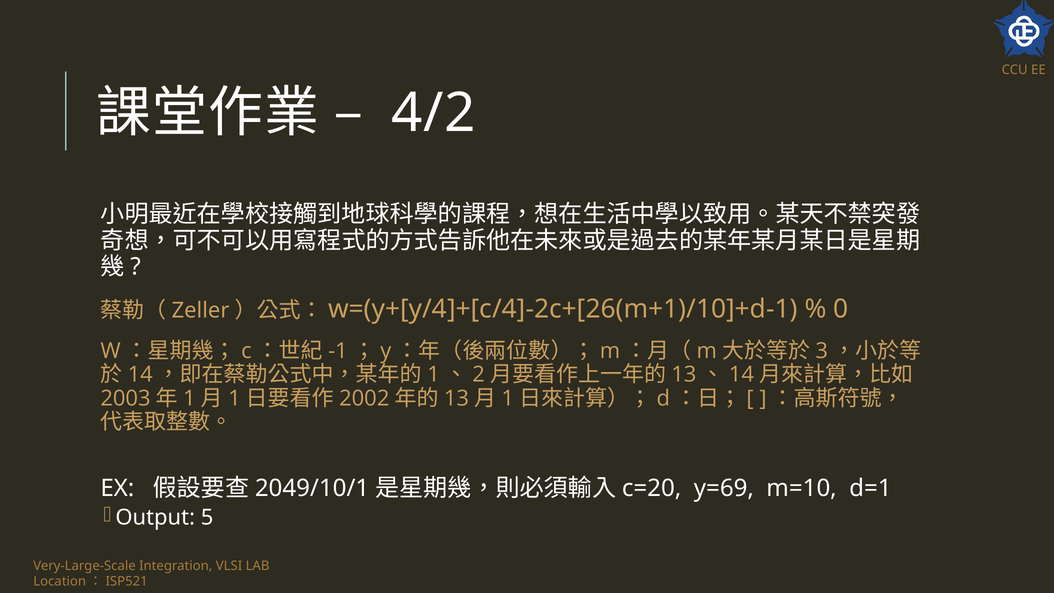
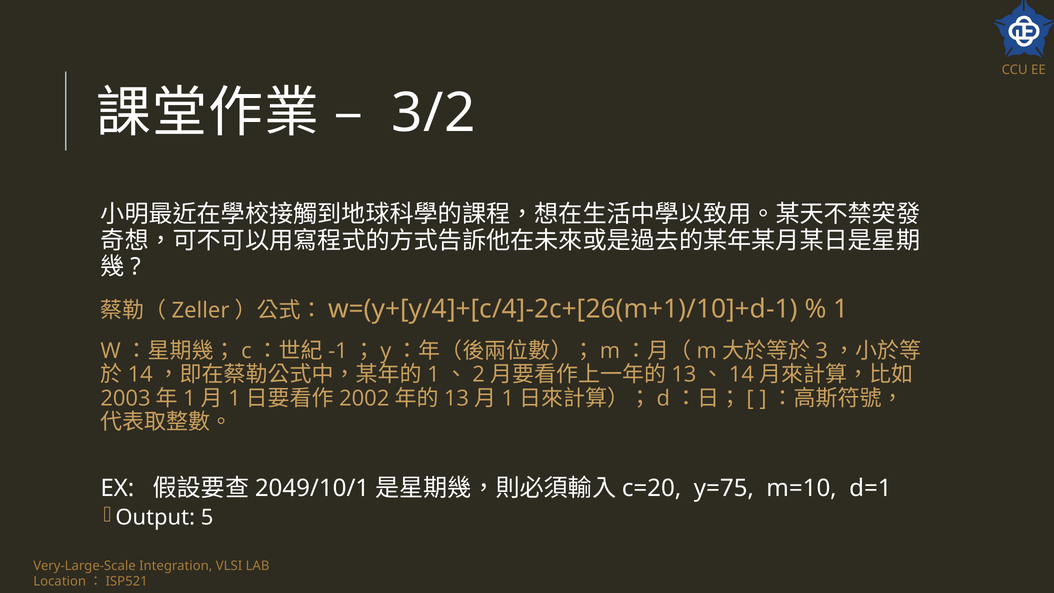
4/2: 4/2 -> 3/2
0: 0 -> 1
y=69: y=69 -> y=75
